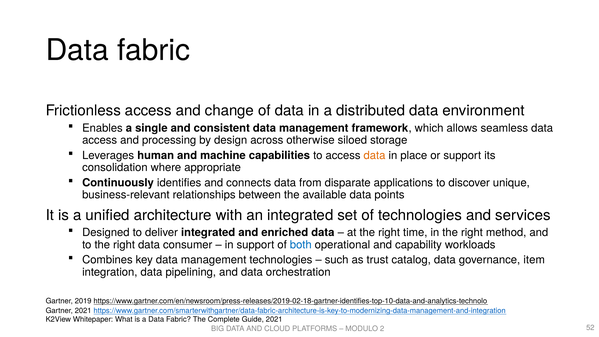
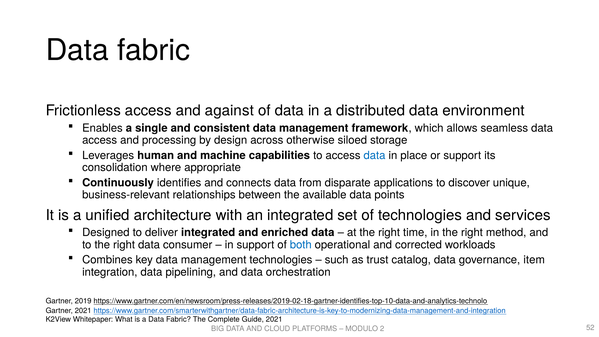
change: change -> against
data at (375, 155) colour: orange -> blue
capability: capability -> corrected
